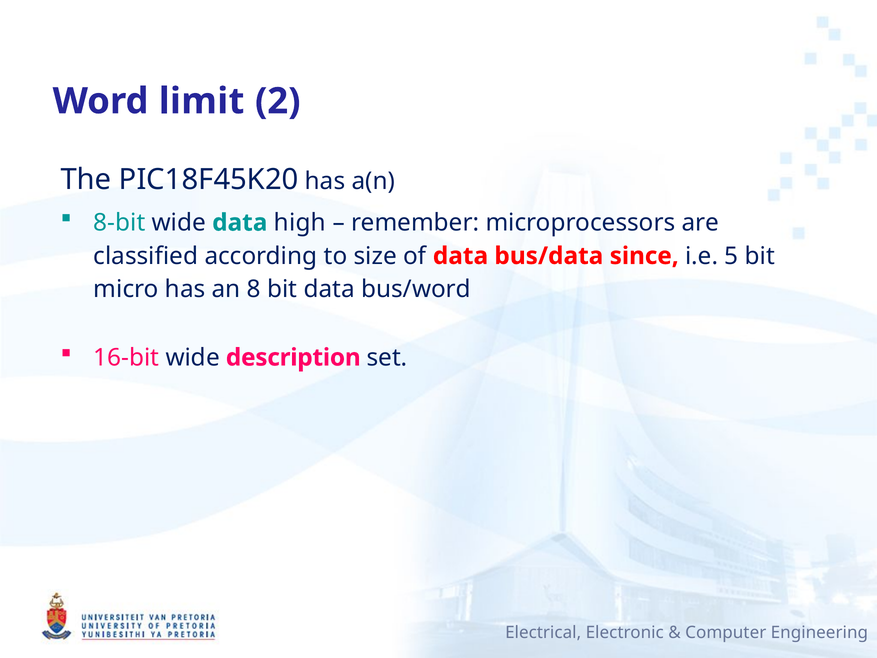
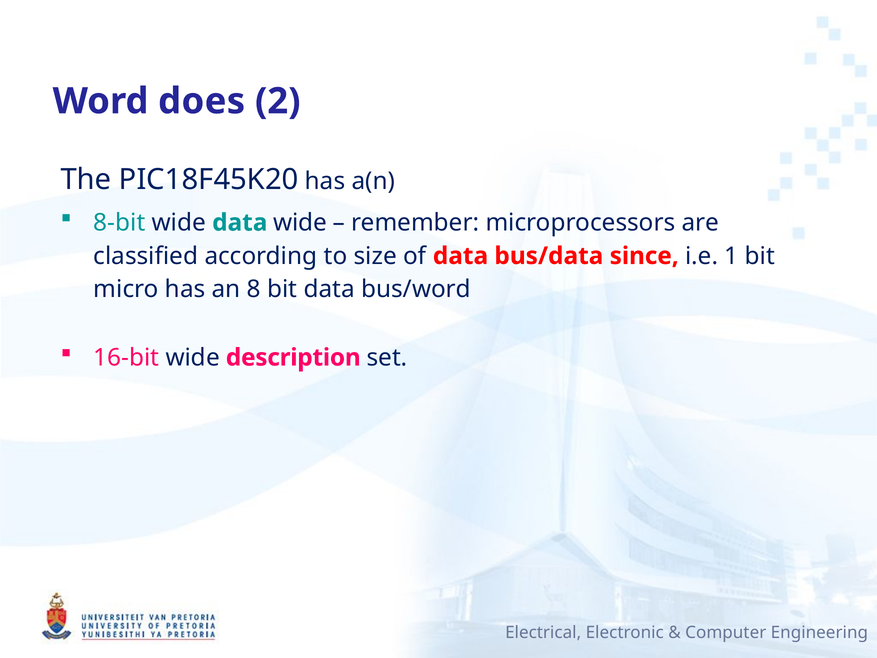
limit: limit -> does
data high: high -> wide
5: 5 -> 1
